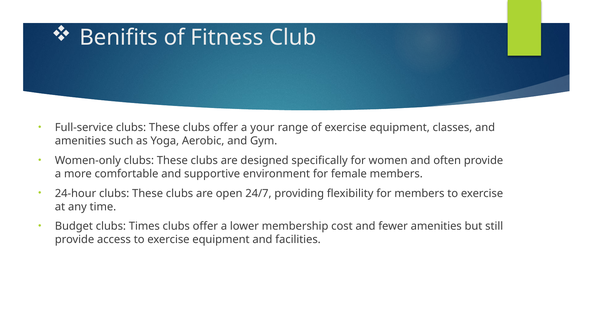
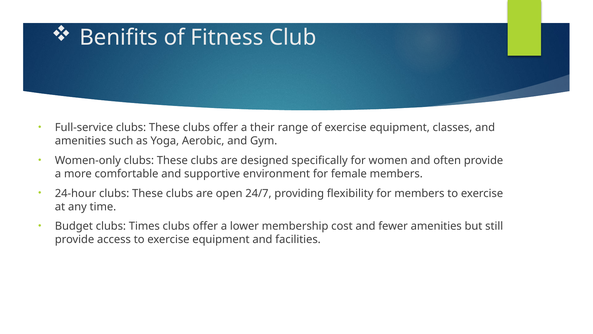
your: your -> their
